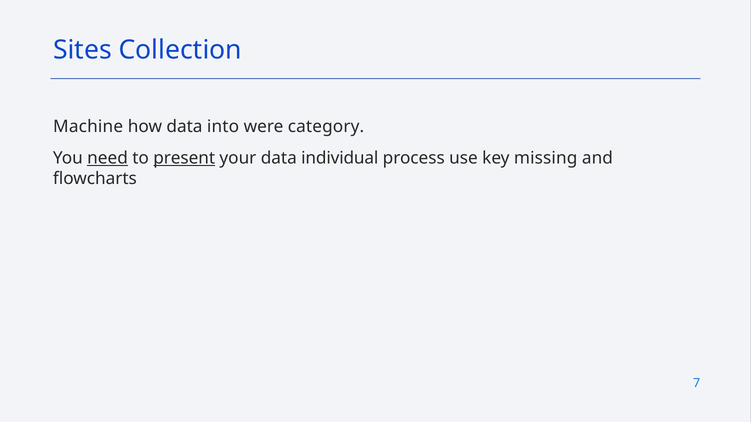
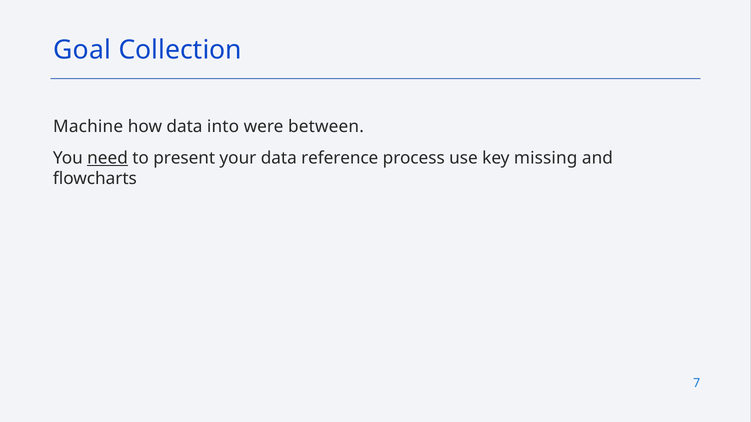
Sites: Sites -> Goal
category: category -> between
present underline: present -> none
individual: individual -> reference
